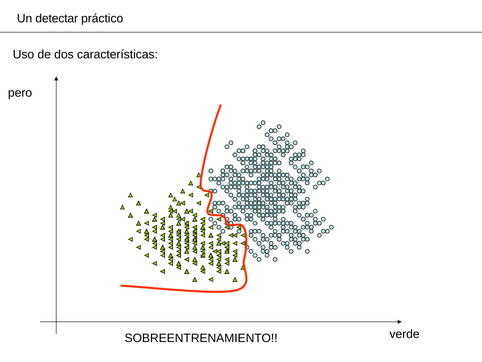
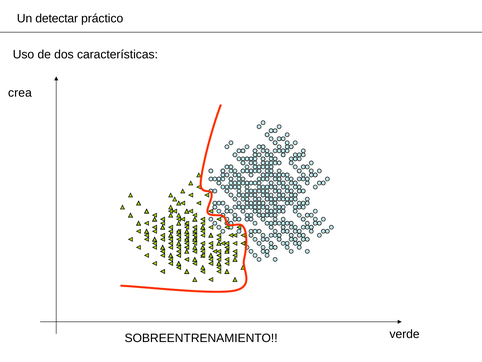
pero: pero -> crea
